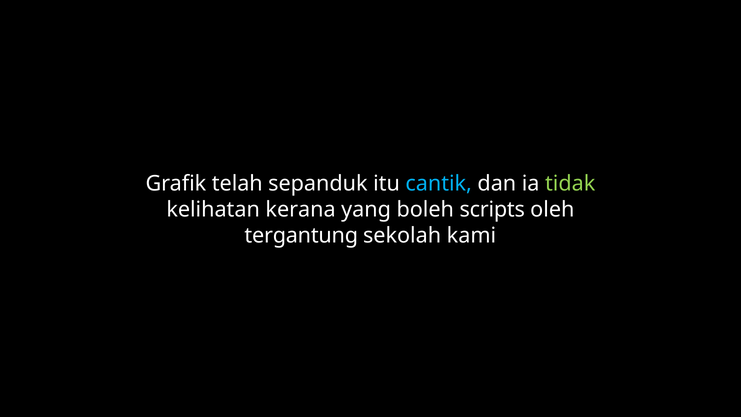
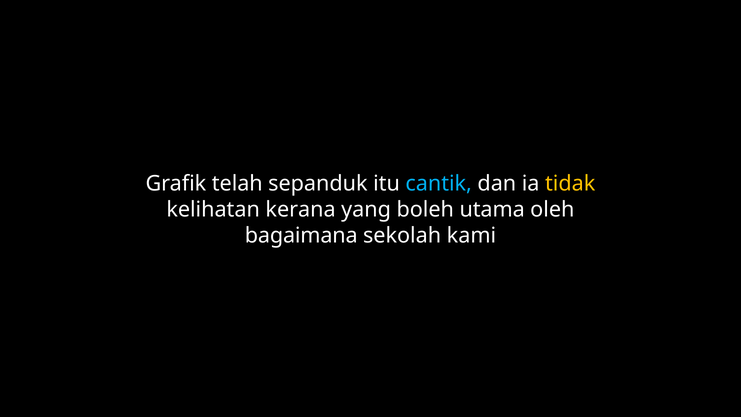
tidak colour: light green -> yellow
scripts: scripts -> utama
tergantung: tergantung -> bagaimana
